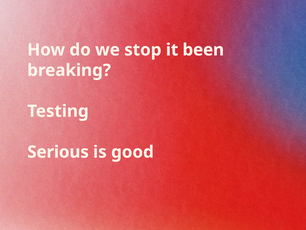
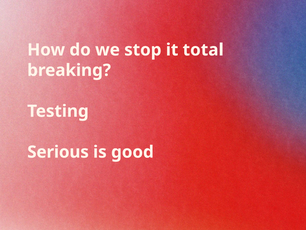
been: been -> total
